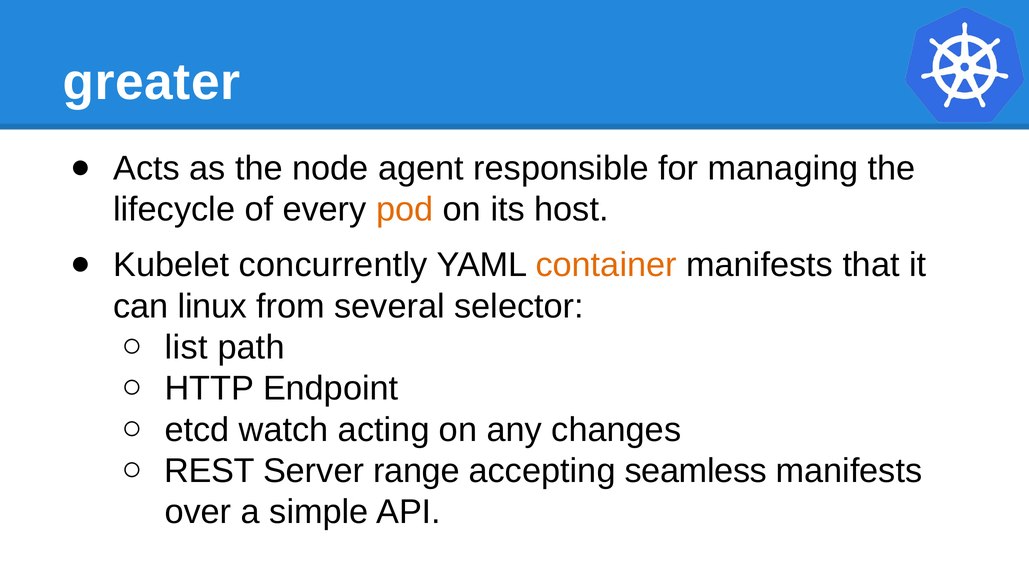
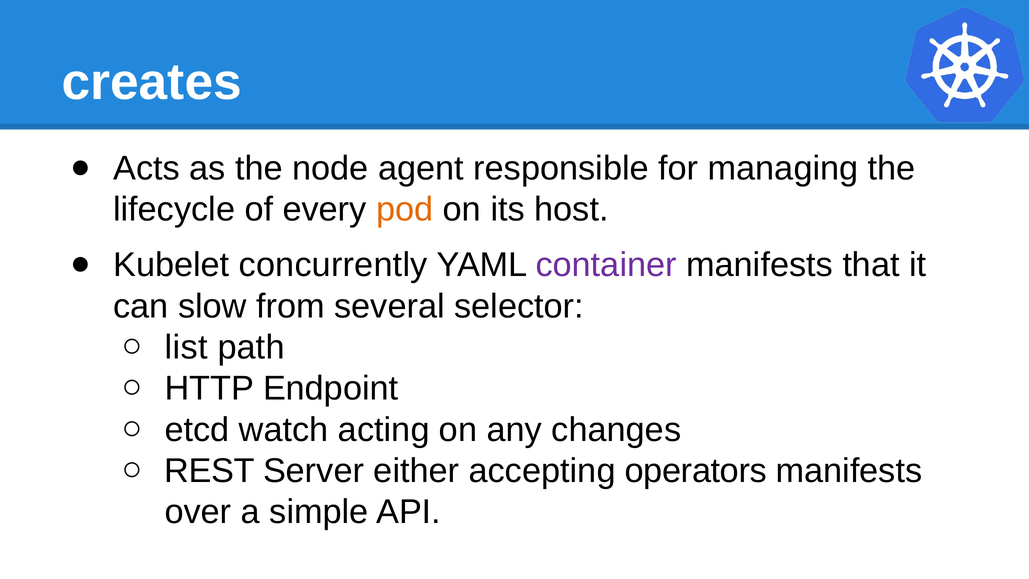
greater: greater -> creates
container colour: orange -> purple
linux: linux -> slow
range: range -> either
seamless: seamless -> operators
